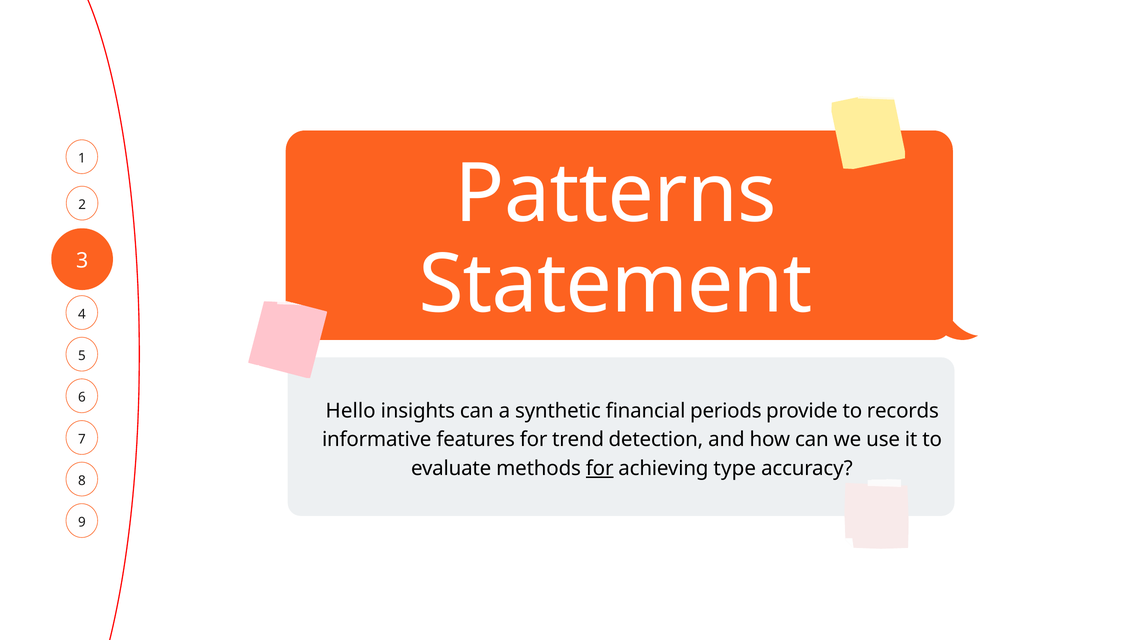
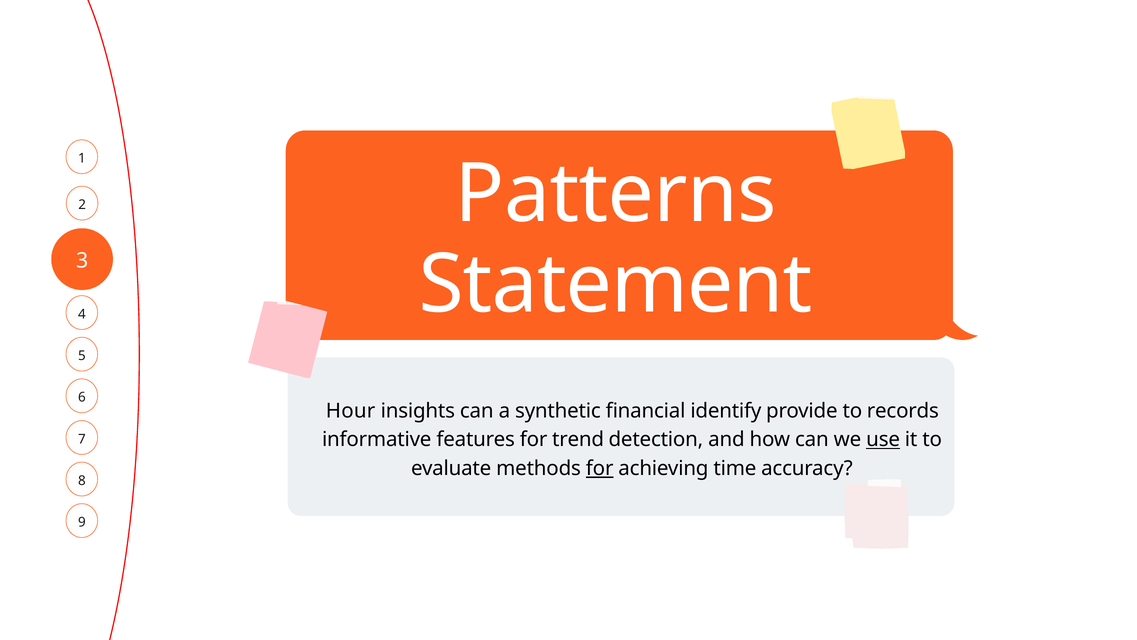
Hello: Hello -> Hour
periods: periods -> identify
use underline: none -> present
type: type -> time
